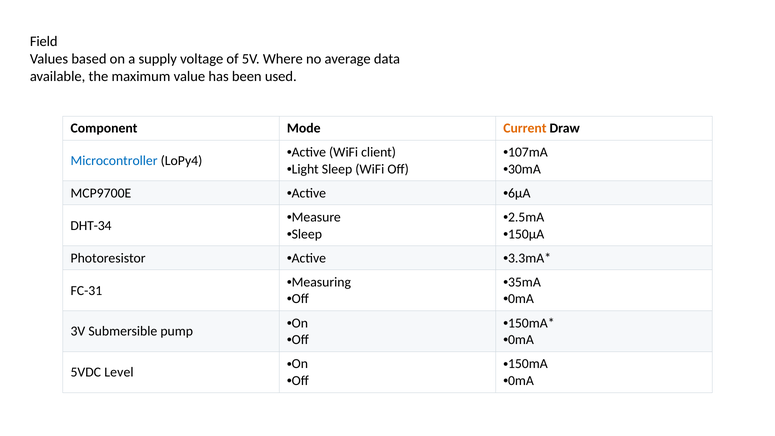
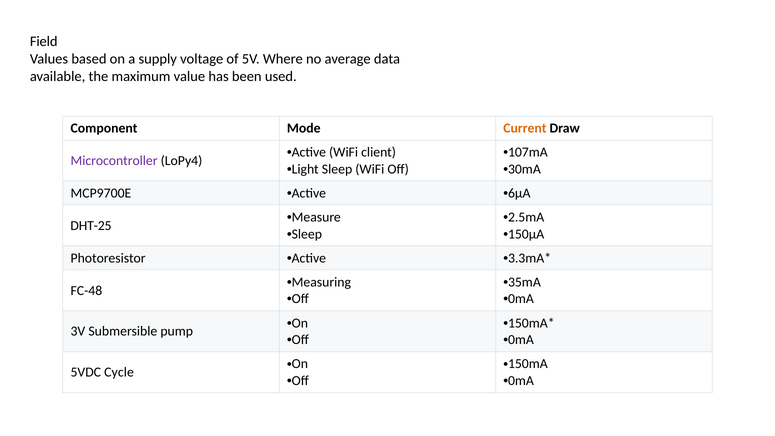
Microcontroller colour: blue -> purple
DHT-34: DHT-34 -> DHT-25
FC-31: FC-31 -> FC-48
Level: Level -> Cycle
